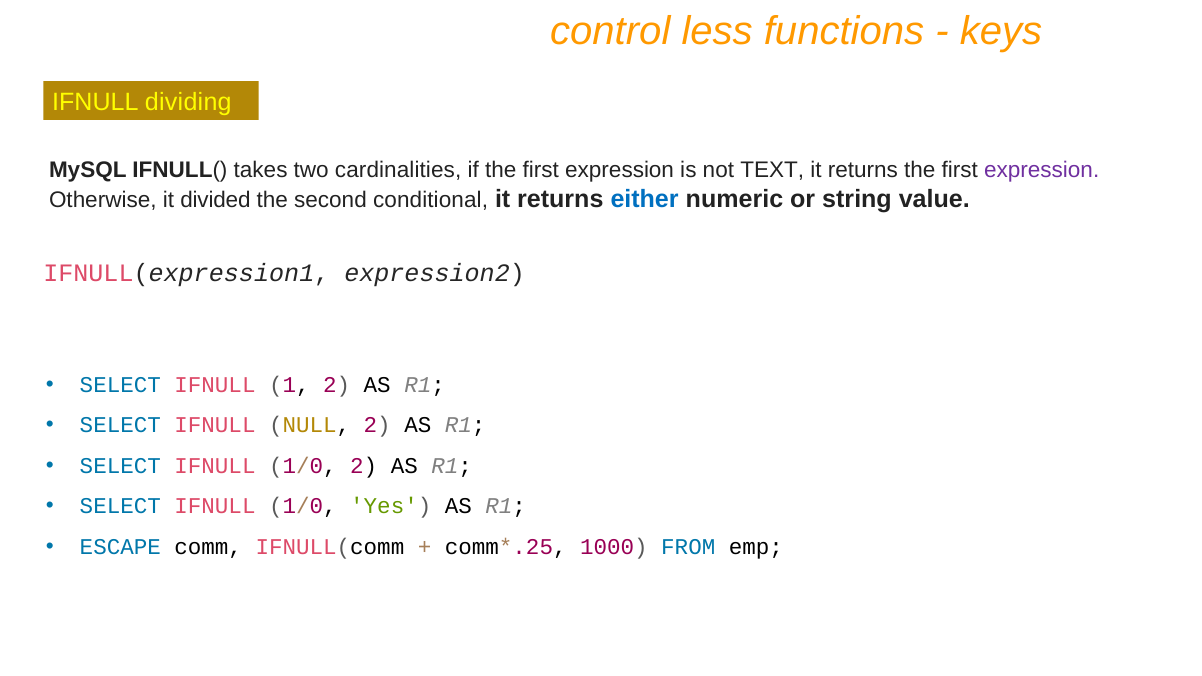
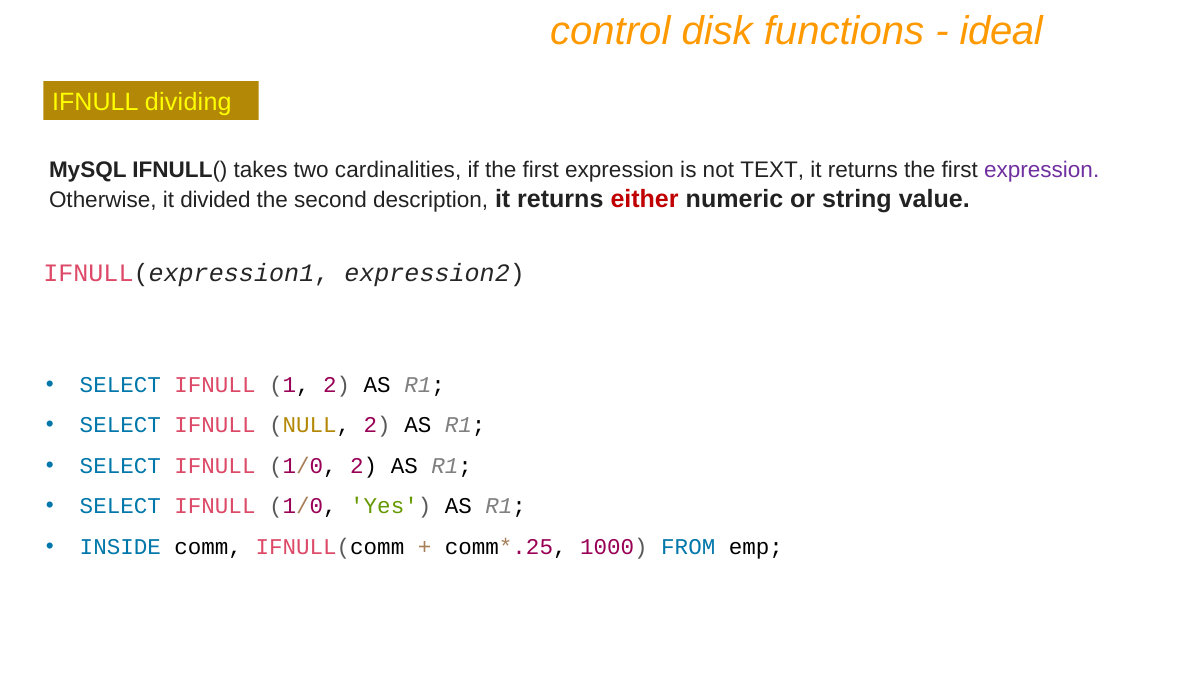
less: less -> disk
keys: keys -> ideal
conditional: conditional -> description
either colour: blue -> red
ESCAPE: ESCAPE -> INSIDE
